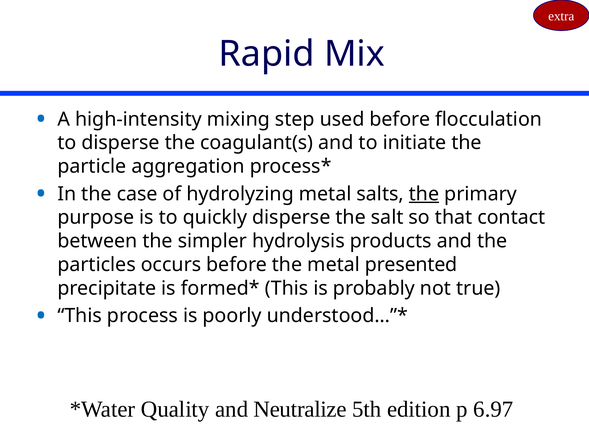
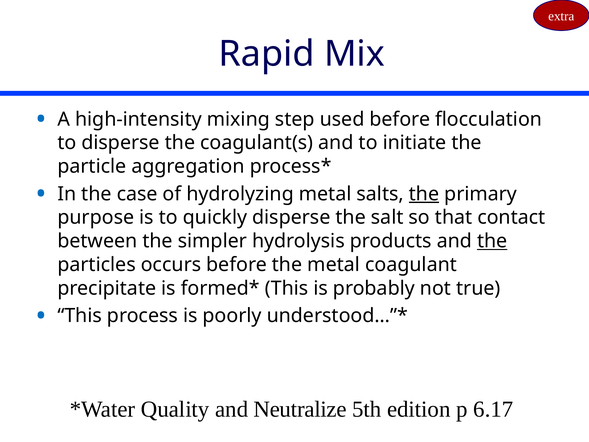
the at (492, 241) underline: none -> present
presented: presented -> coagulant
6.97: 6.97 -> 6.17
